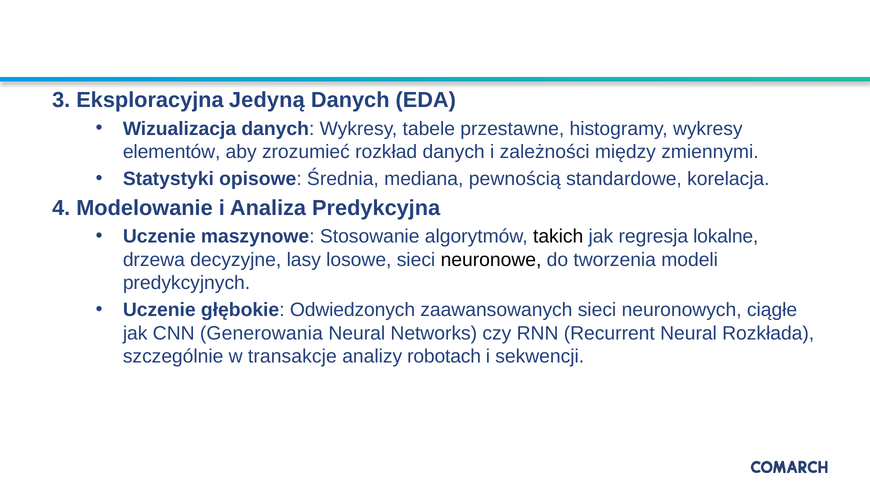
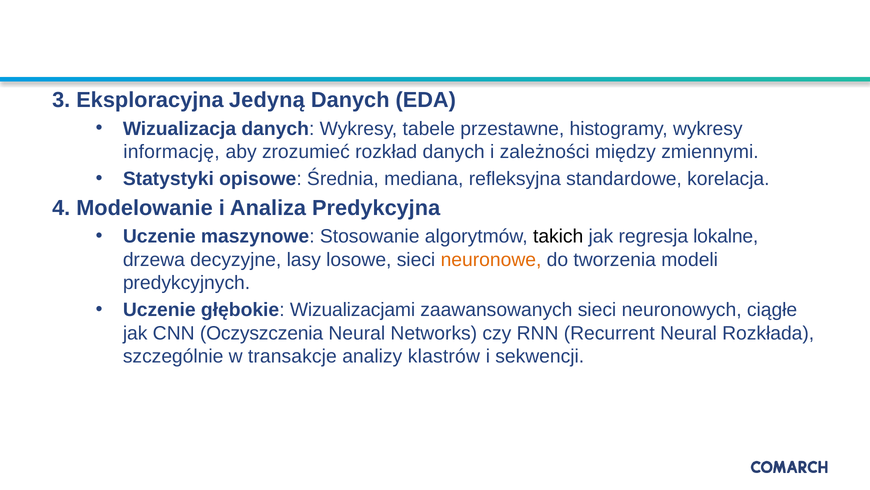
elementów: elementów -> informację
pewnością: pewnością -> refleksyjna
neuronowe colour: black -> orange
Odwiedzonych: Odwiedzonych -> Wizualizacjami
Generowania: Generowania -> Oczyszczenia
robotach: robotach -> klastrów
